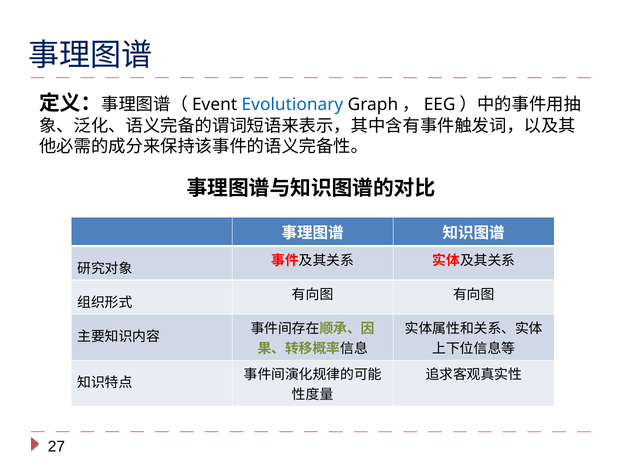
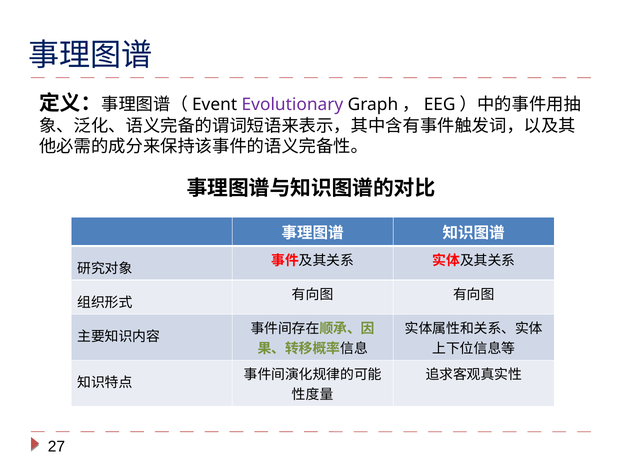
Evolutionary colour: blue -> purple
